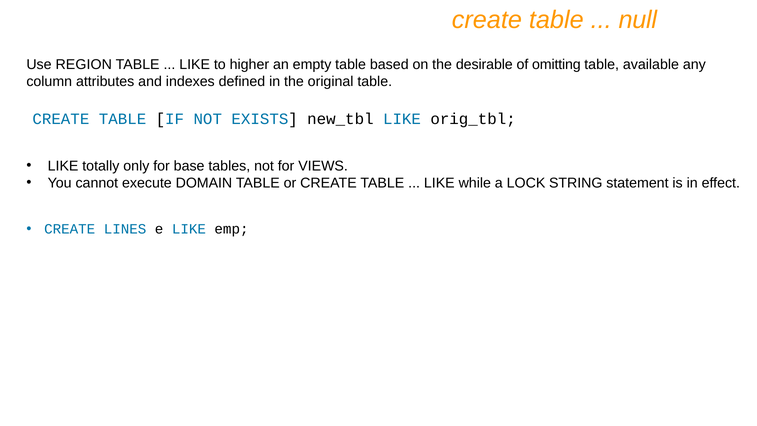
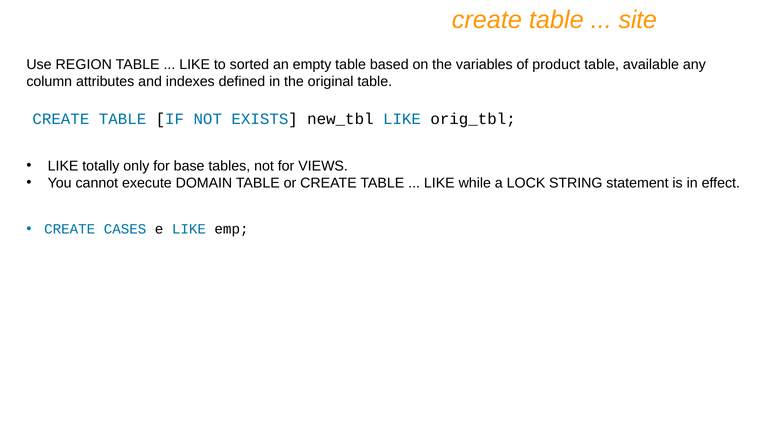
null: null -> site
higher: higher -> sorted
desirable: desirable -> variables
omitting: omitting -> product
LINES: LINES -> CASES
